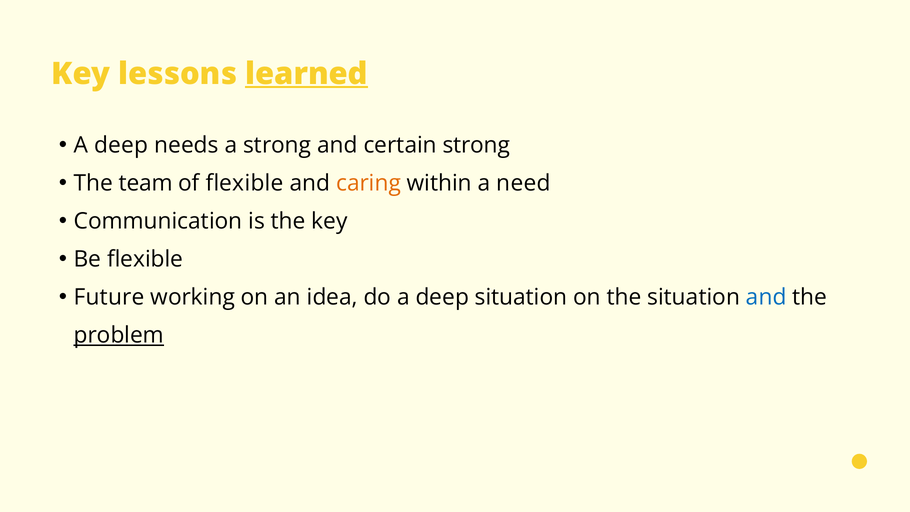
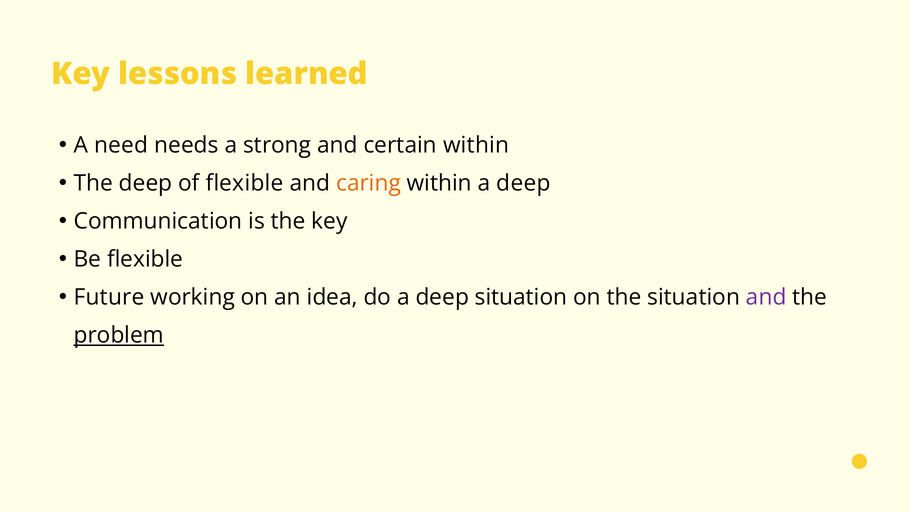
learned underline: present -> none
deep at (121, 145): deep -> need
certain strong: strong -> within
The team: team -> deep
within a need: need -> deep
and at (766, 297) colour: blue -> purple
